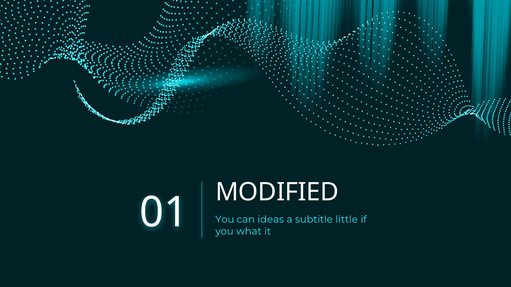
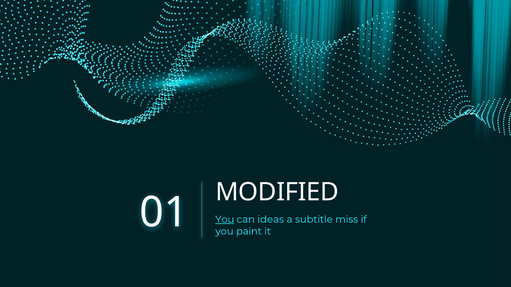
You at (225, 220) underline: none -> present
little: little -> miss
what: what -> paint
